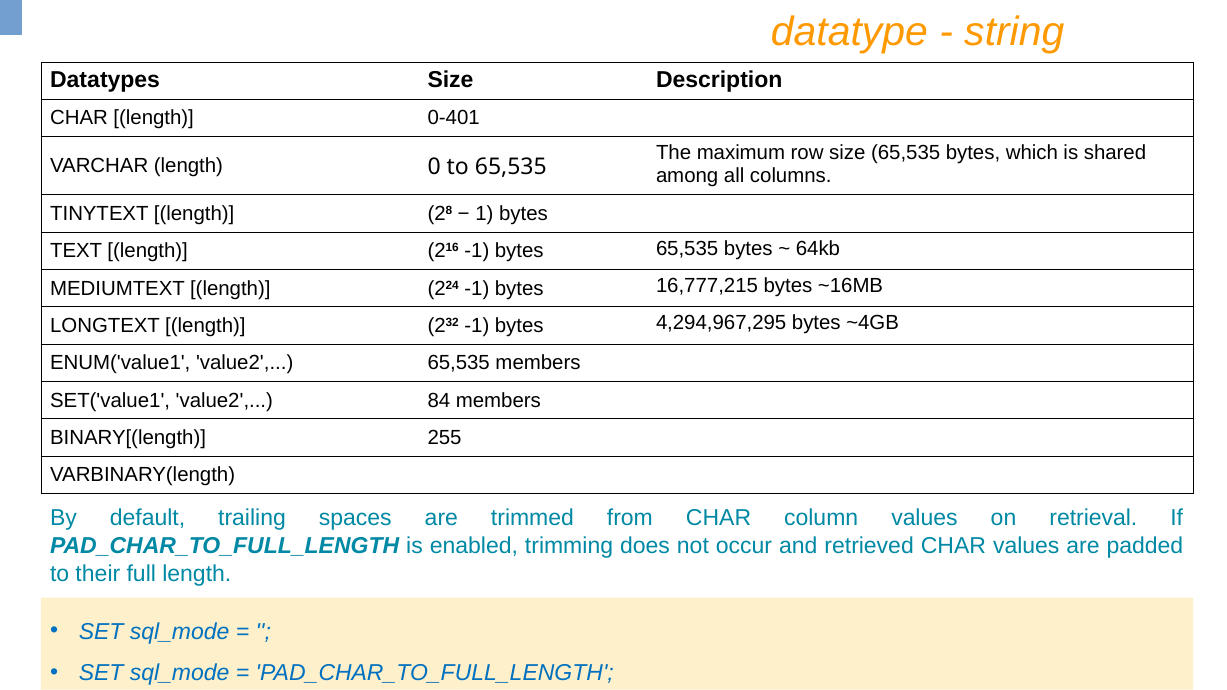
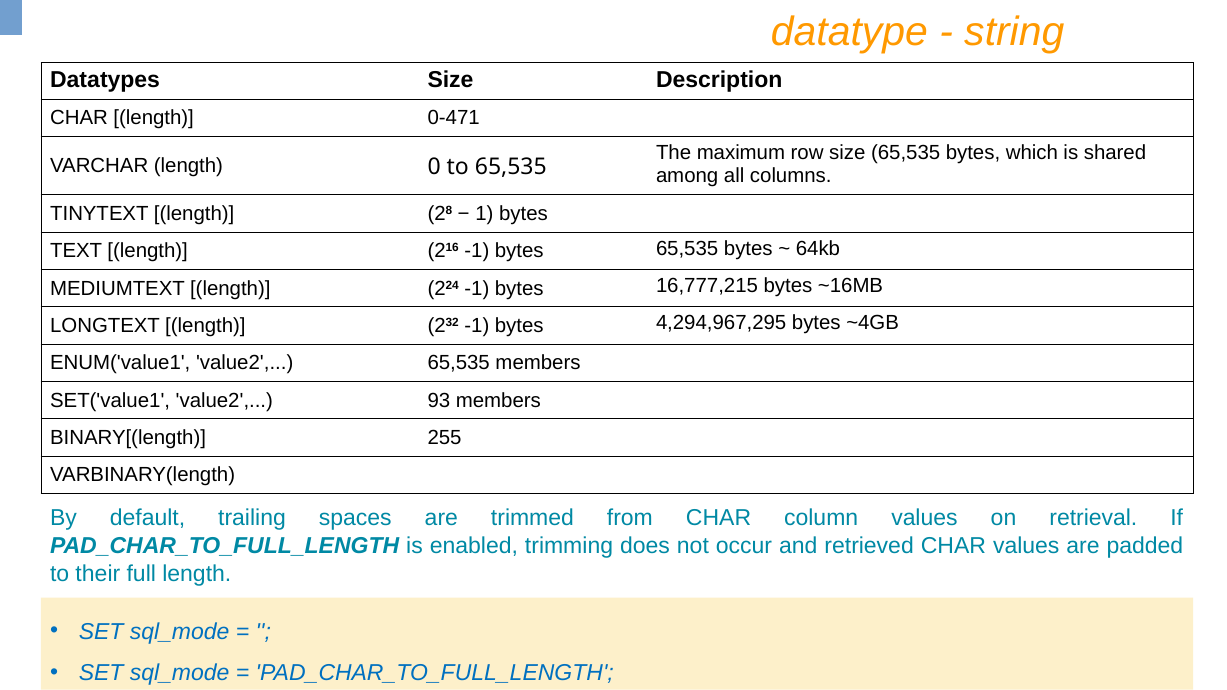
0-401: 0-401 -> 0-471
84: 84 -> 93
